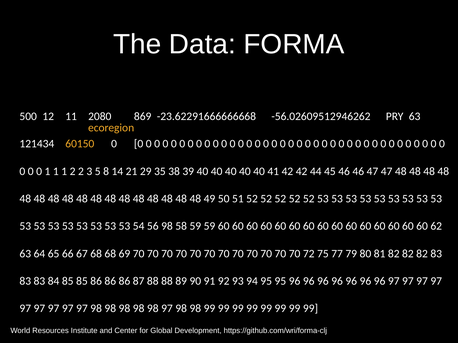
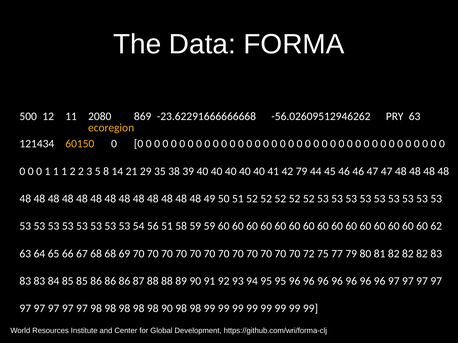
42 42: 42 -> 79
56 98: 98 -> 51
98 97: 97 -> 90
